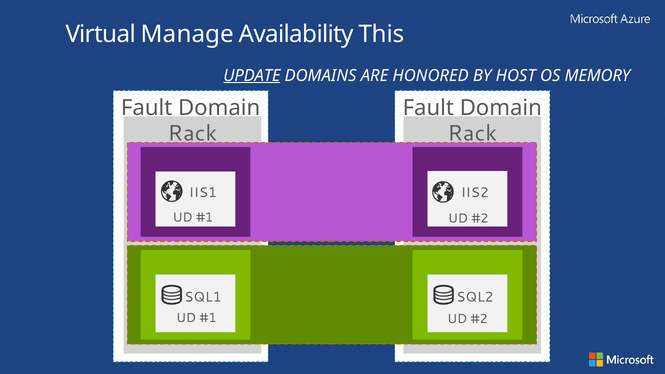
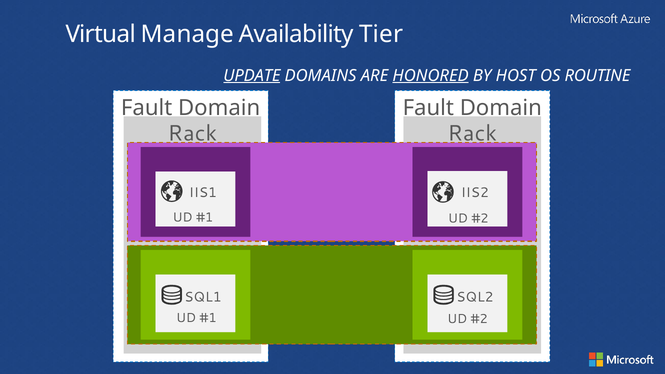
This: This -> Tier
HONORED underline: none -> present
MEMORY: MEMORY -> ROUTINE
